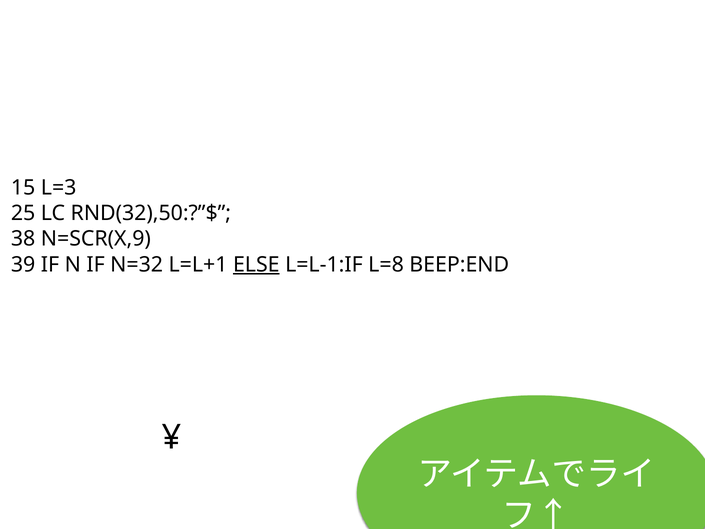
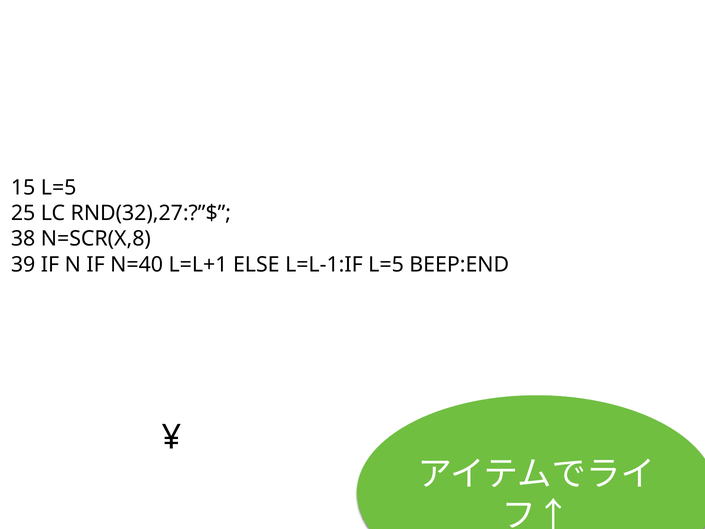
15 L=3: L=3 -> L=5
RND(32),50:?”$: RND(32),50:?”$ -> RND(32),27:?”$
N=SCR(X,9: N=SCR(X,9 -> N=SCR(X,8
N=32: N=32 -> N=40
ELSE underline: present -> none
L=L-1:IF L=8: L=8 -> L=5
